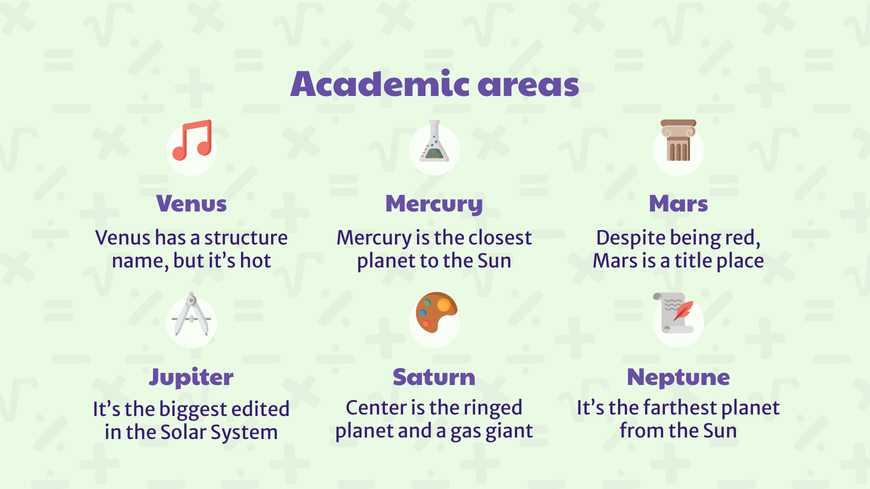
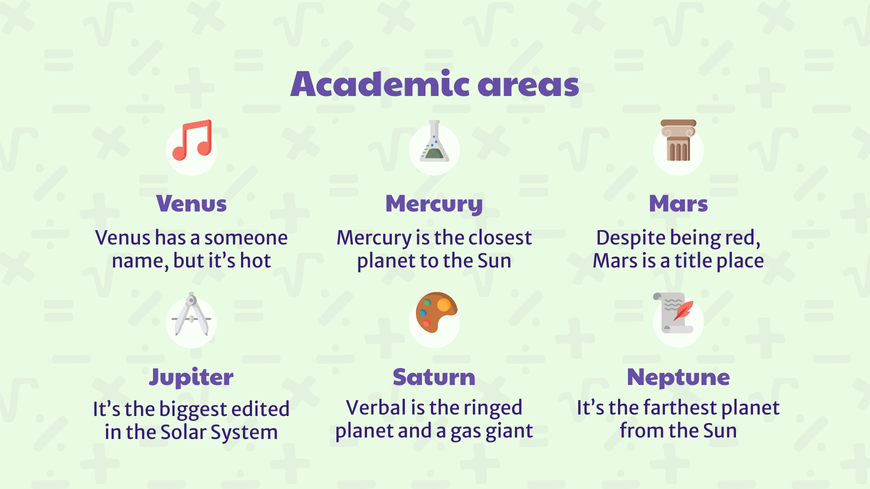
structure: structure -> someone
Center: Center -> Verbal
